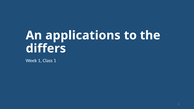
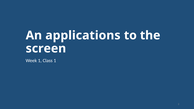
differs: differs -> screen
